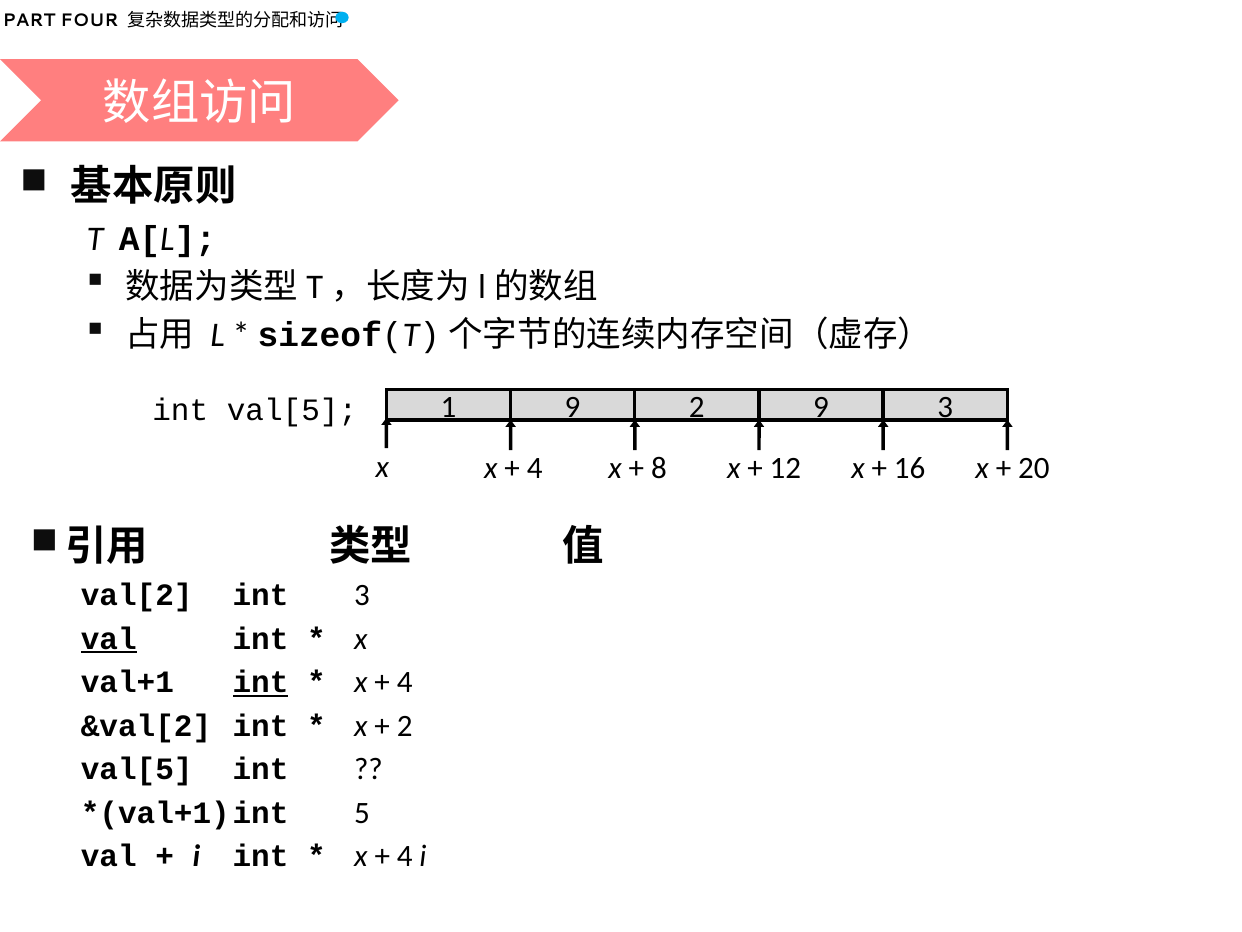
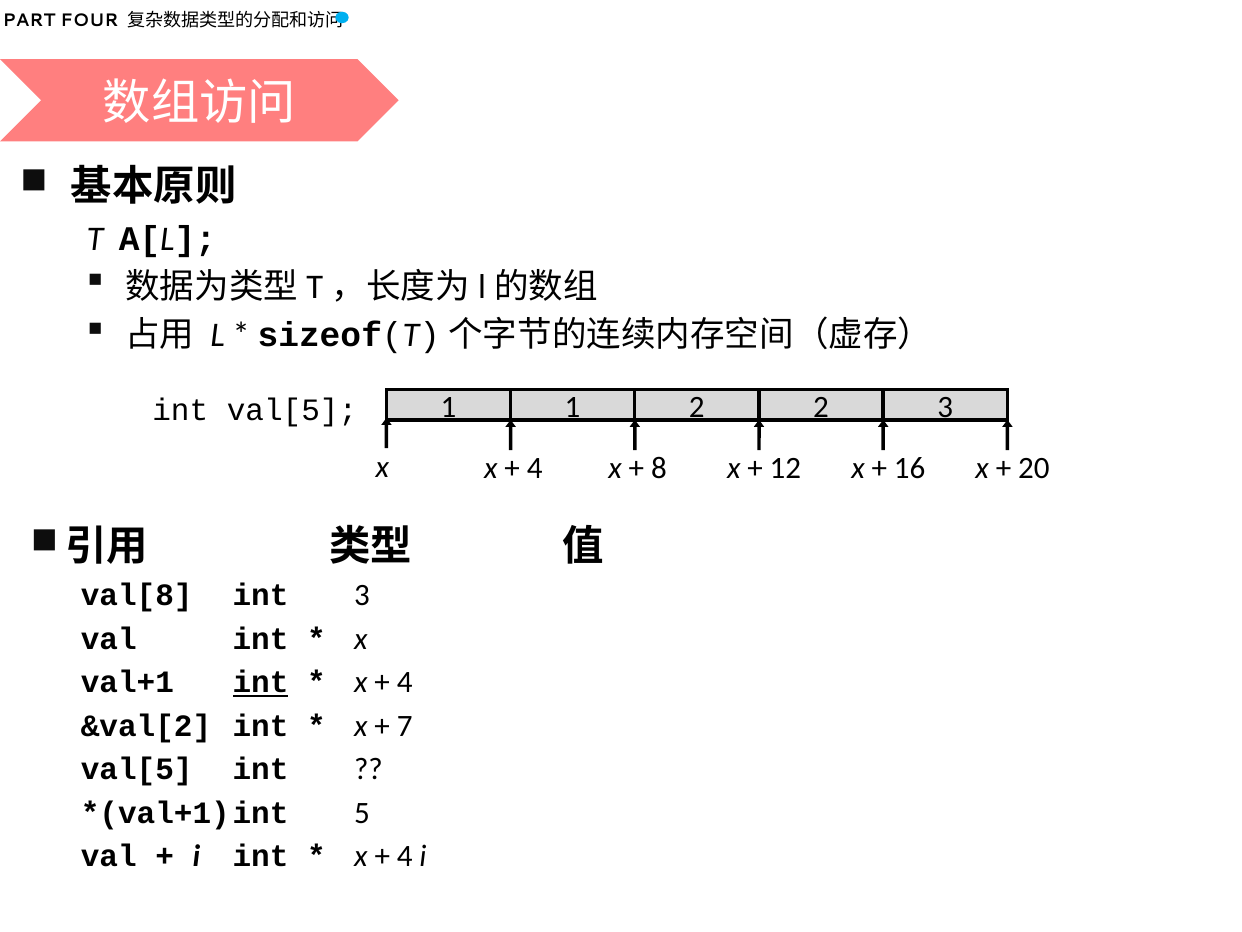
1 9: 9 -> 1
2 9: 9 -> 2
val[2: val[2 -> val[8
val at (109, 639) underline: present -> none
2 at (405, 726): 2 -> 7
